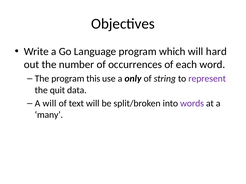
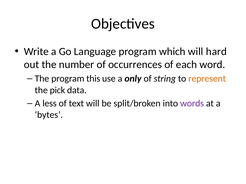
represent colour: purple -> orange
quit: quit -> pick
A will: will -> less
many: many -> bytes
